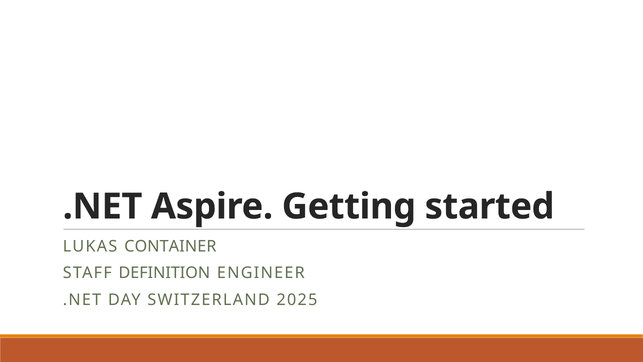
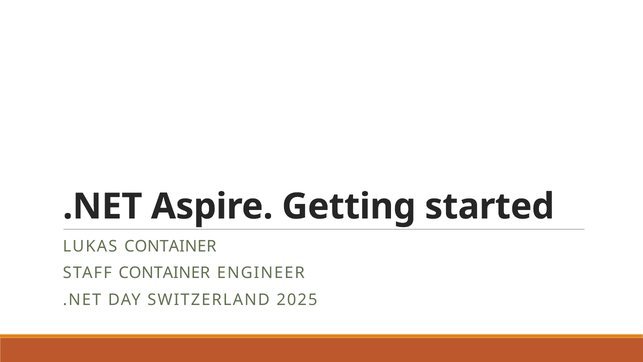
STAFF DEFINITION: DEFINITION -> CONTAINER
